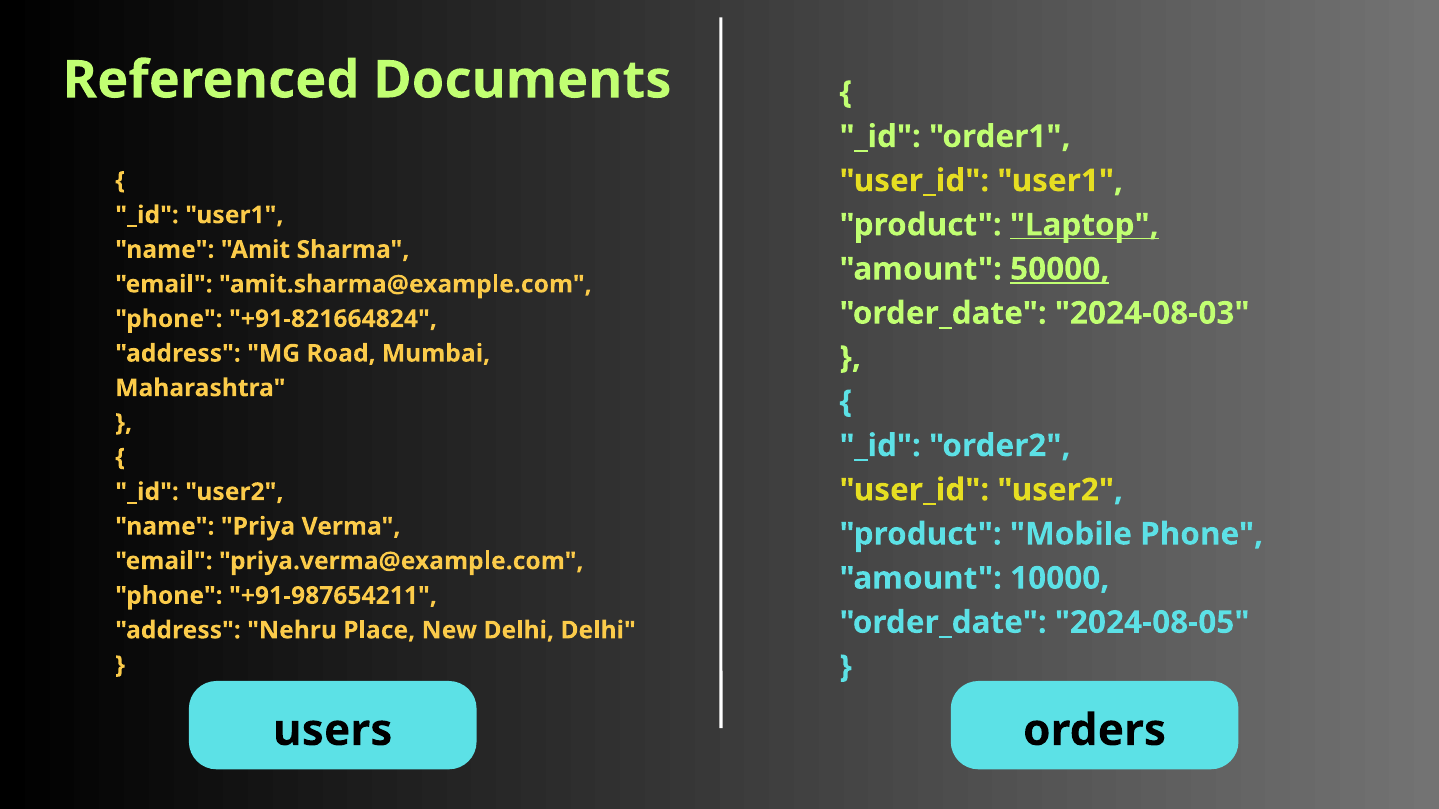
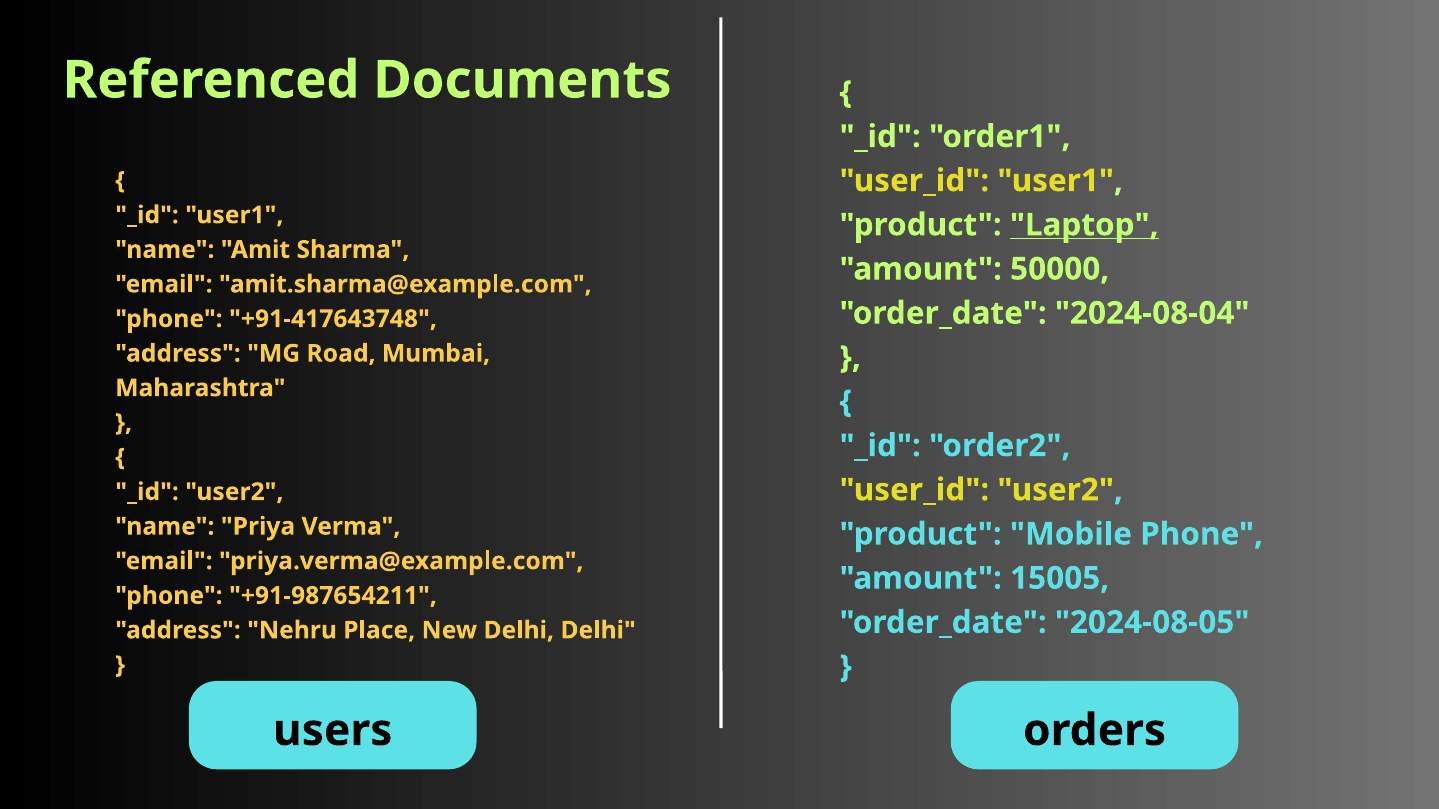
50000 underline: present -> none
2024-08-03: 2024-08-03 -> 2024-08-04
+91-821664824: +91-821664824 -> +91-417643748
10000: 10000 -> 15005
